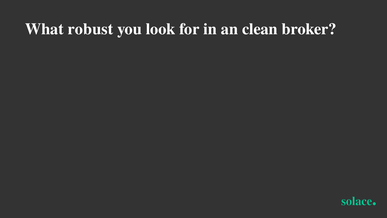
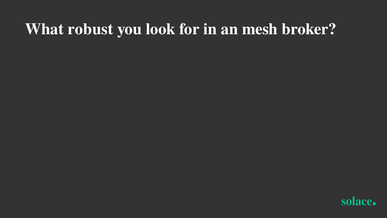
clean: clean -> mesh
